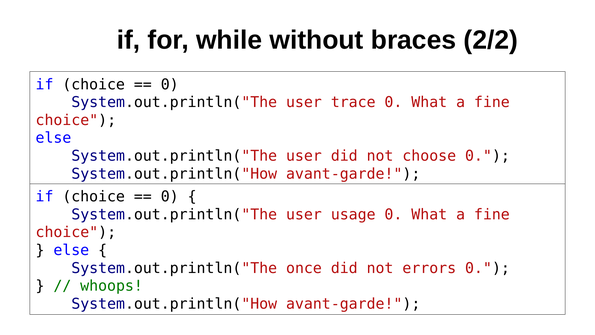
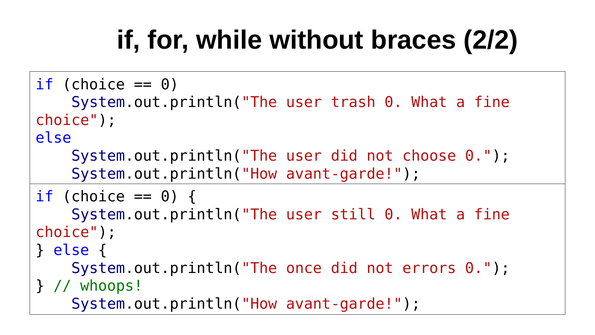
trace: trace -> trash
usage: usage -> still
